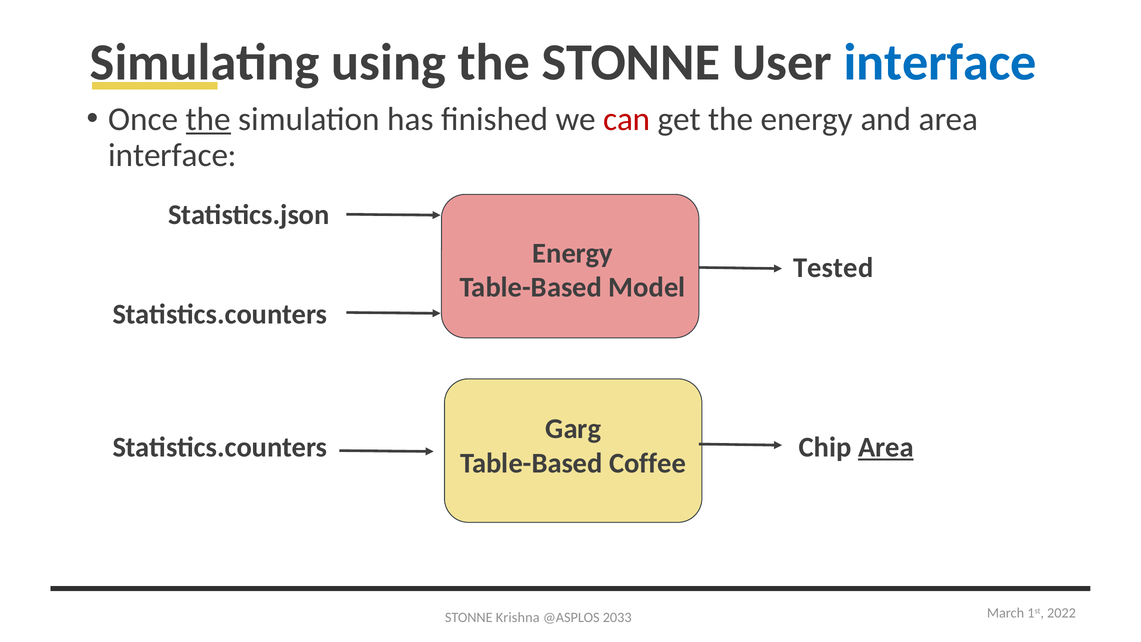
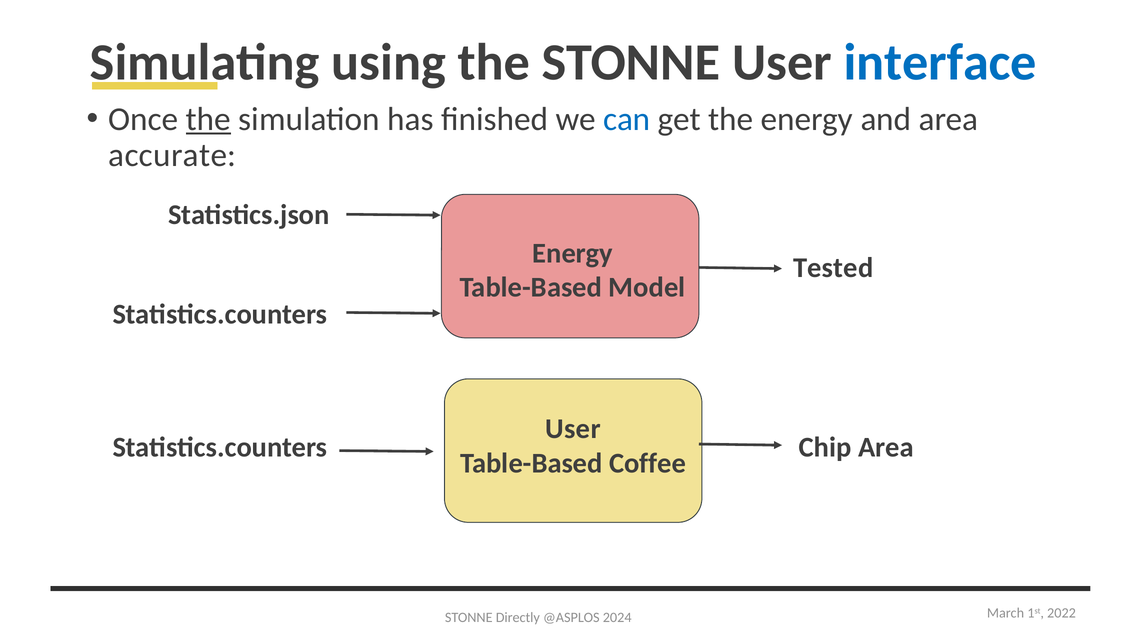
can colour: red -> blue
interface at (173, 155): interface -> accurate
Garg at (573, 429): Garg -> User
Area at (886, 447) underline: present -> none
Krishna: Krishna -> Directly
2033: 2033 -> 2024
